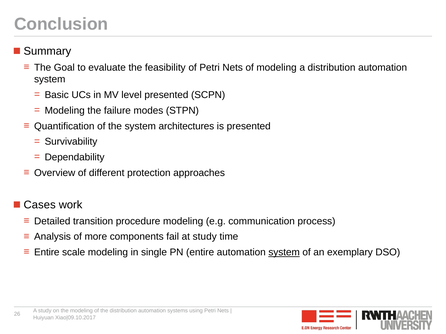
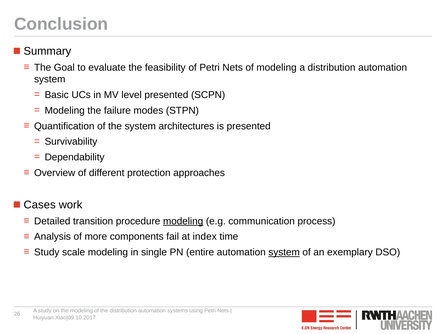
modeling at (183, 221) underline: none -> present
at study: study -> index
Entire at (47, 253): Entire -> Study
